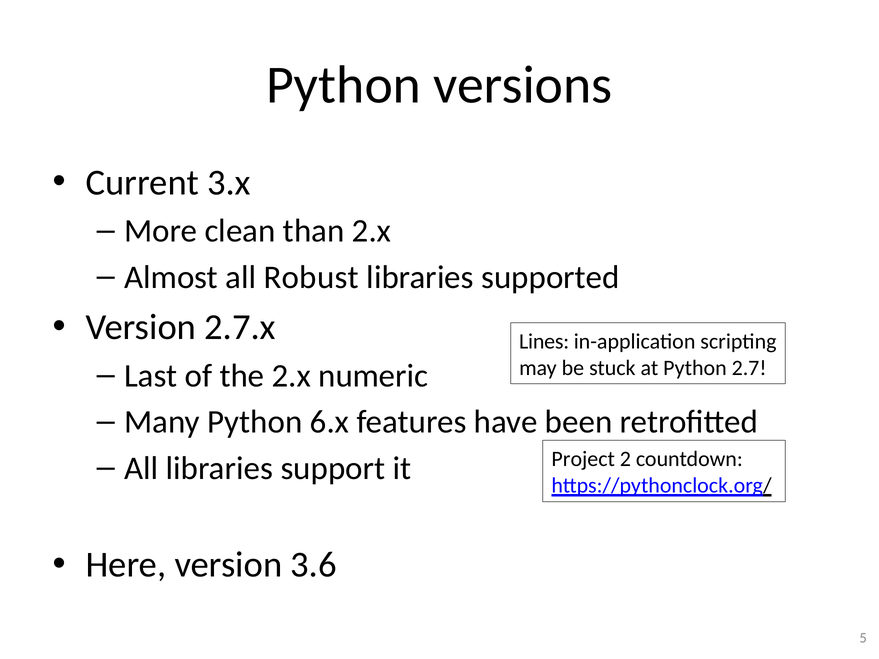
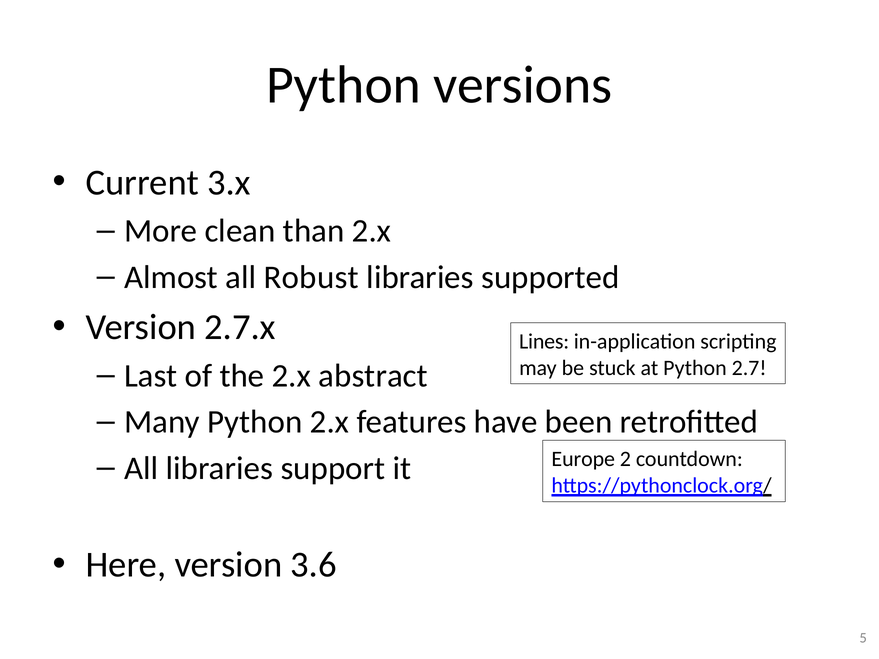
numeric: numeric -> abstract
Python 6.x: 6.x -> 2.x
Project: Project -> Europe
